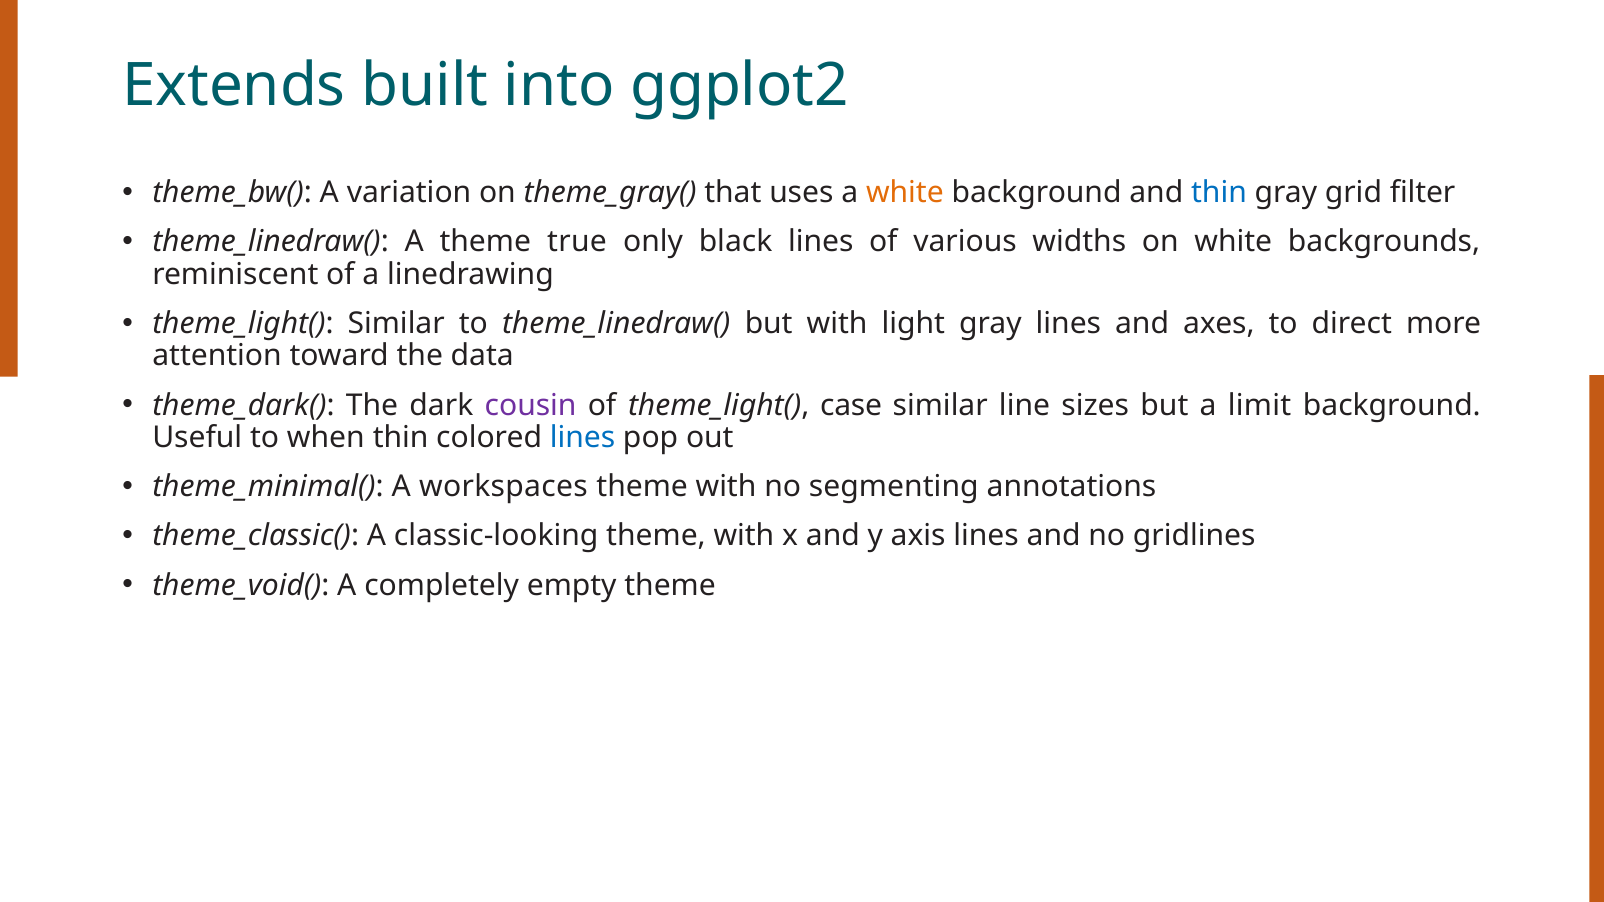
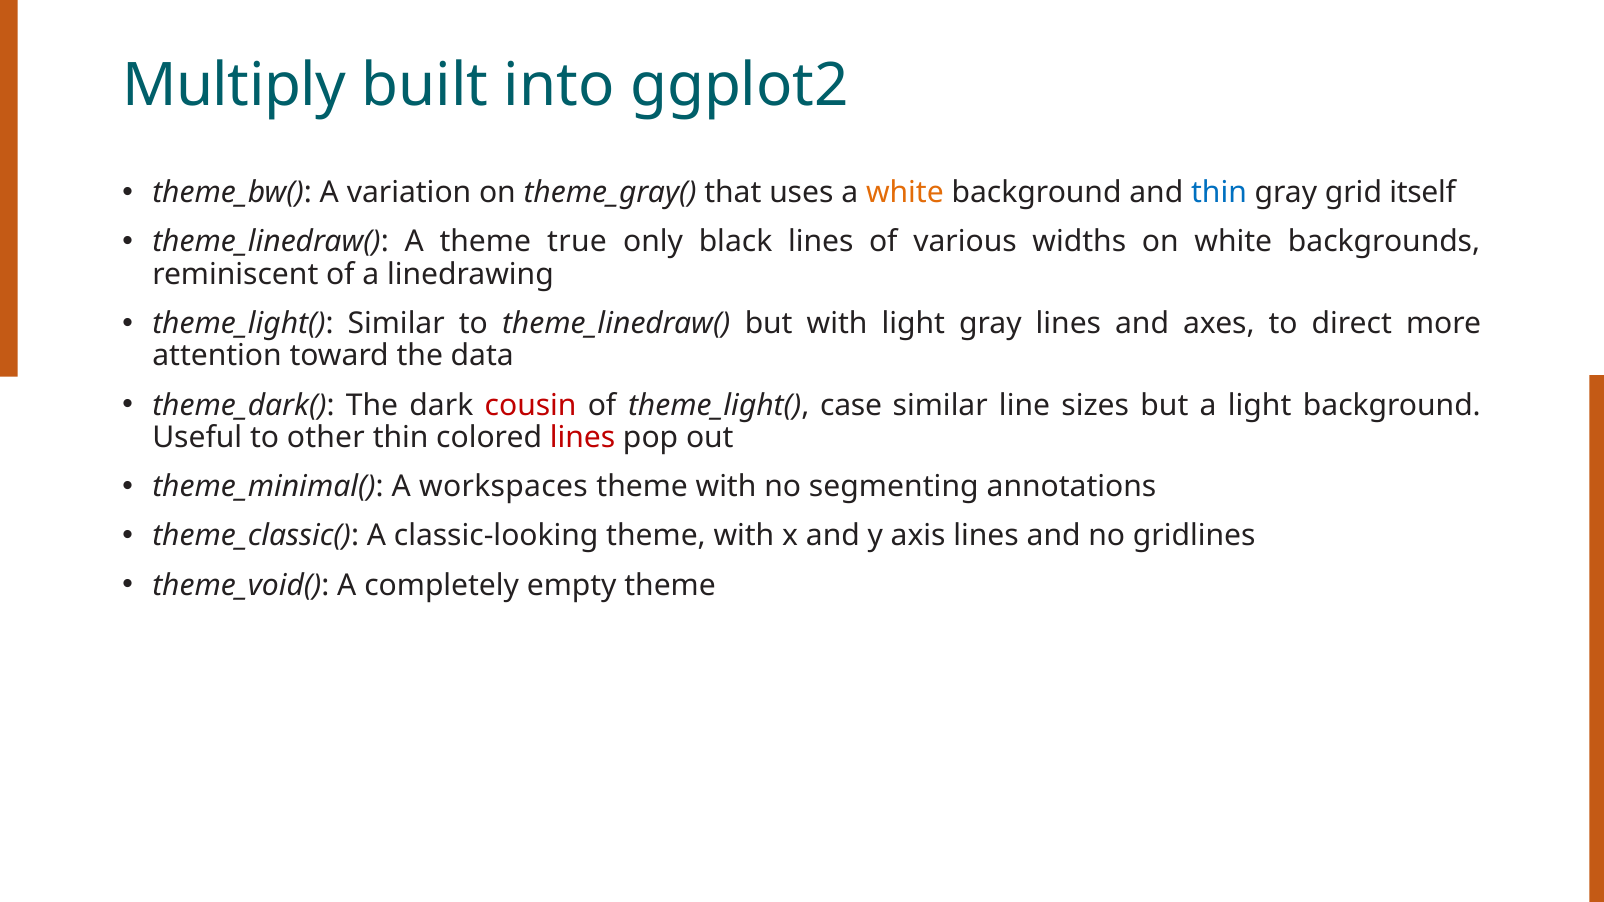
Extends: Extends -> Multiply
filter: filter -> itself
cousin colour: purple -> red
a limit: limit -> light
when: when -> other
lines at (583, 438) colour: blue -> red
